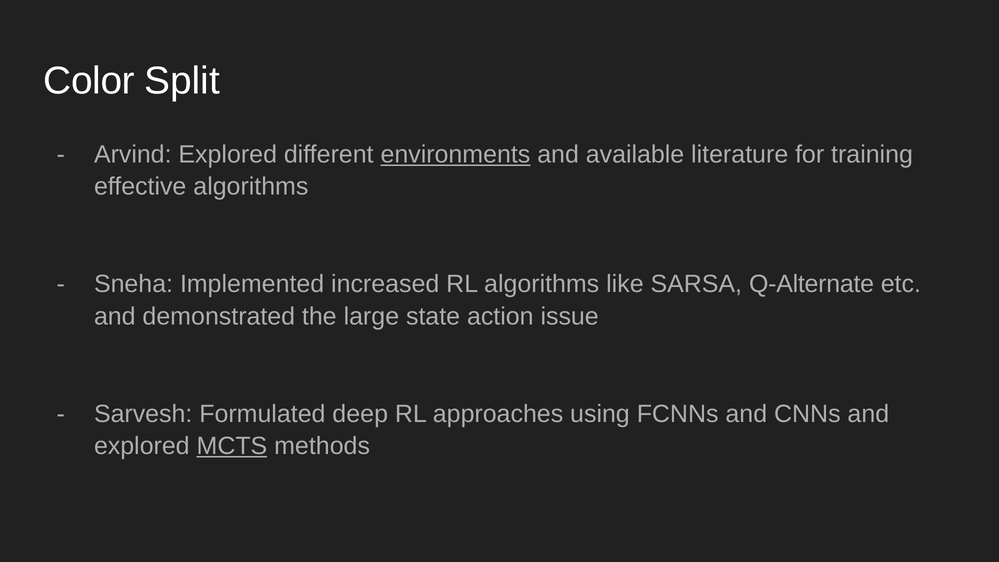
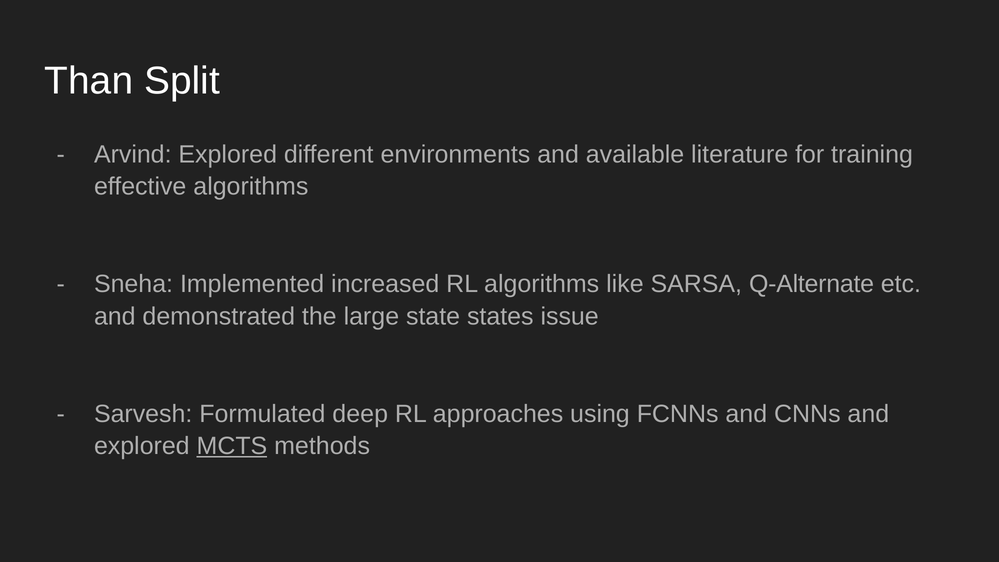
Color: Color -> Than
environments underline: present -> none
action: action -> states
